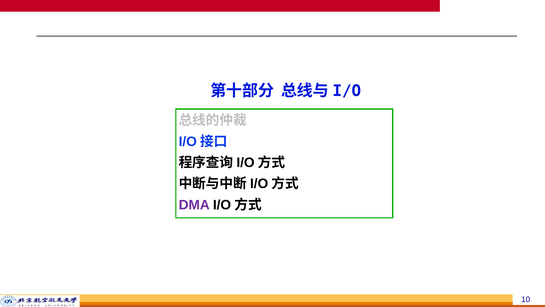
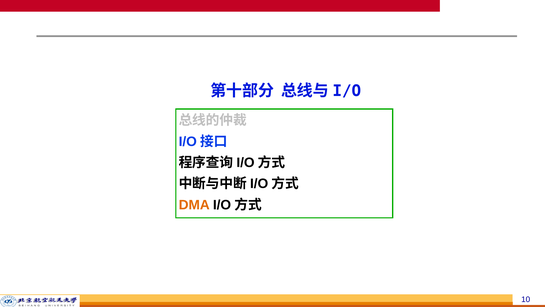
DMA colour: purple -> orange
